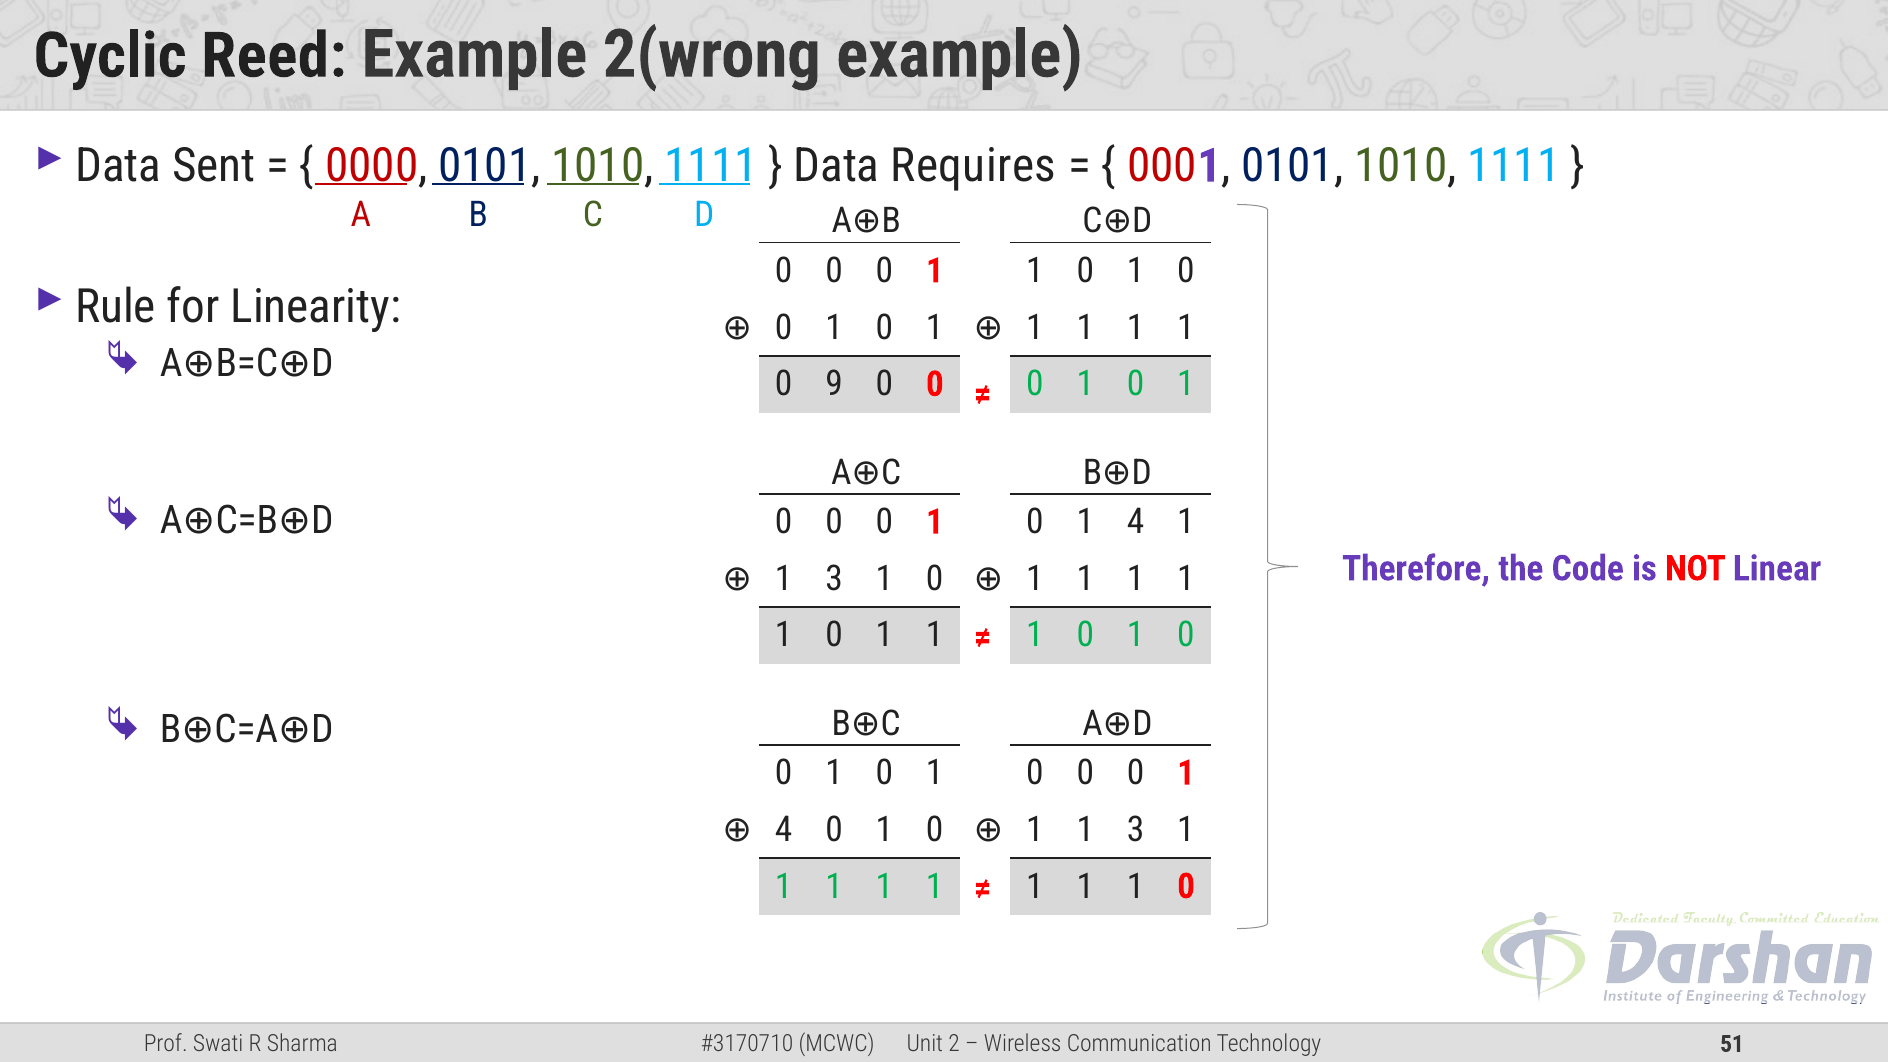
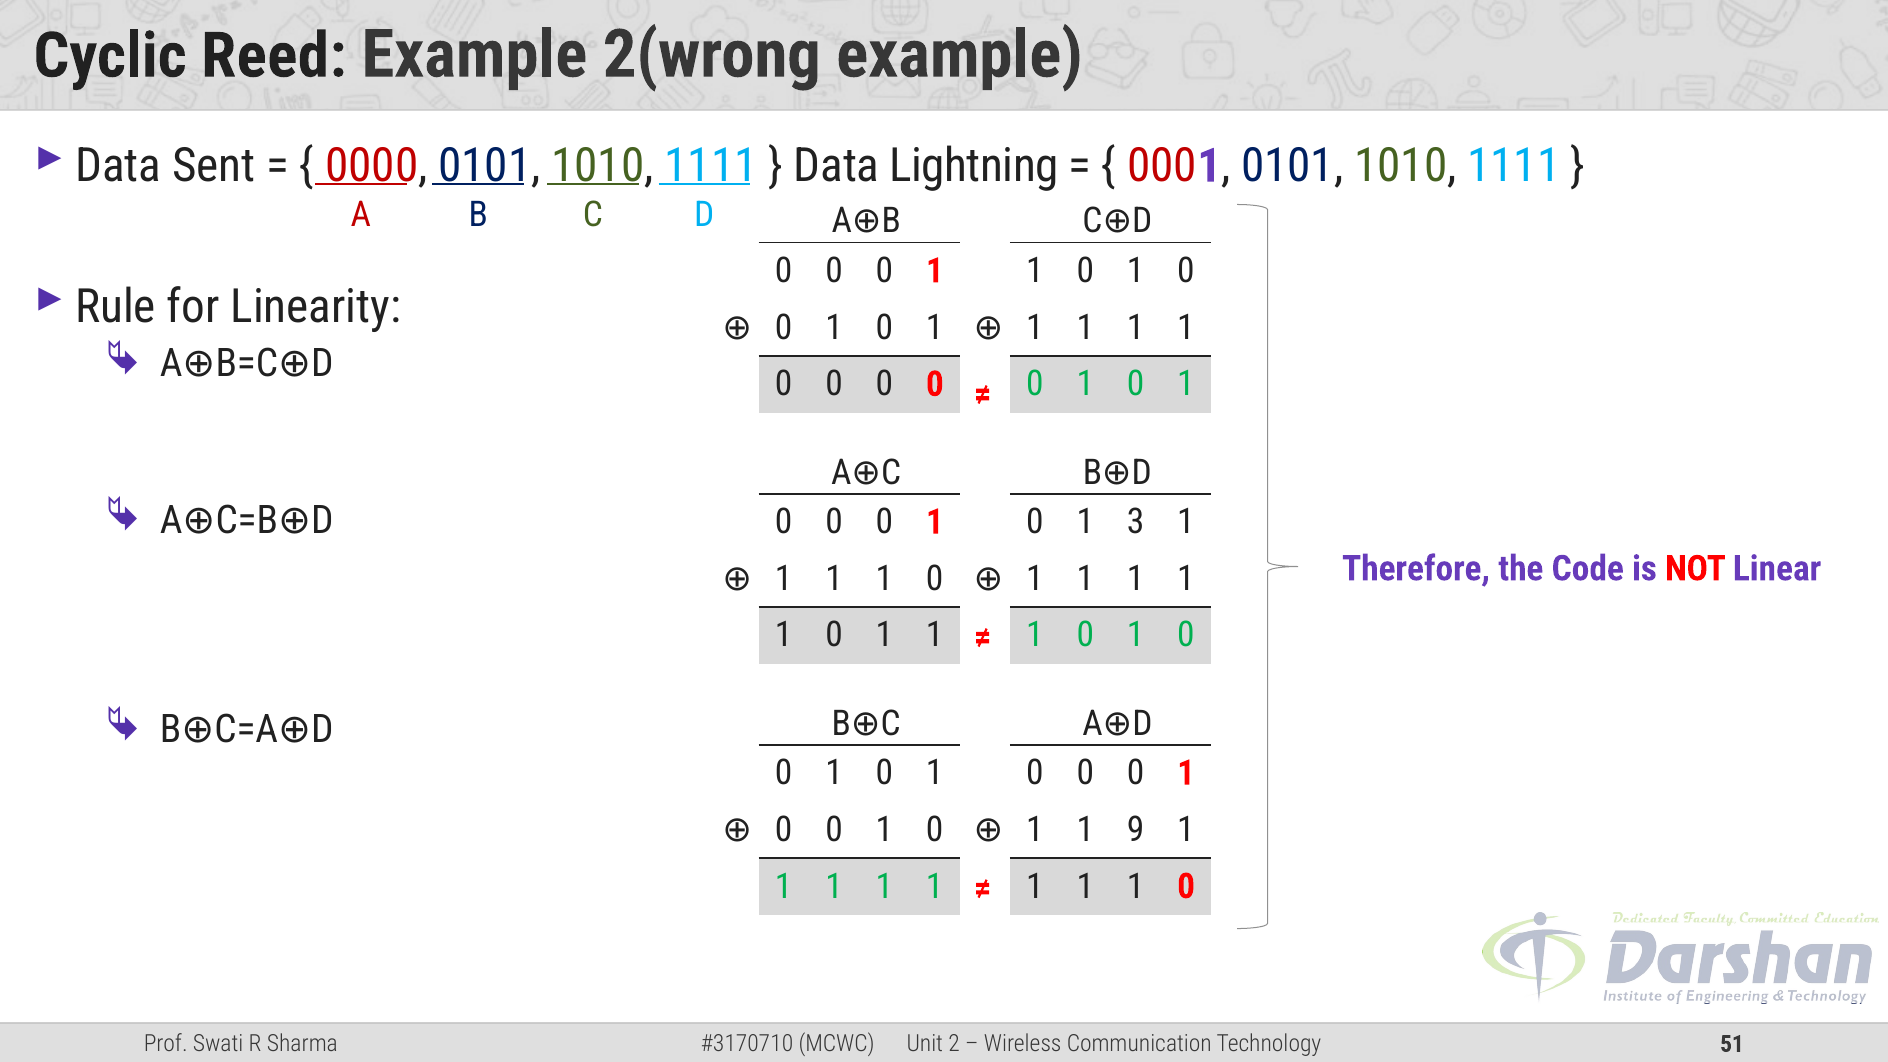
Requires: Requires -> Lightning
9 at (834, 384): 9 -> 0
1 4: 4 -> 3
3 at (834, 579): 3 -> 1
4 at (784, 830): 4 -> 0
1 1 3: 3 -> 9
